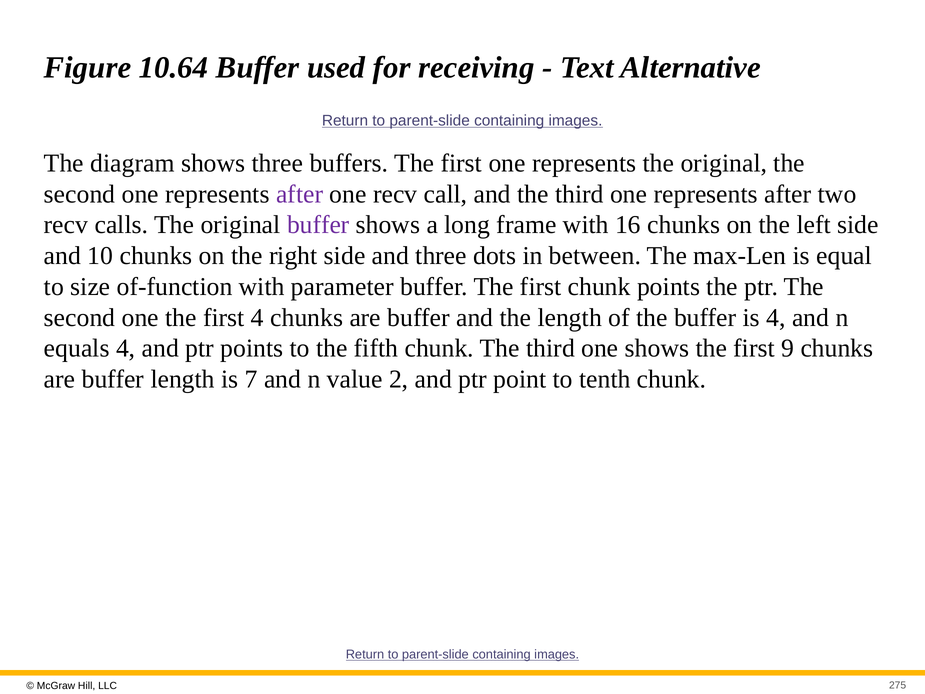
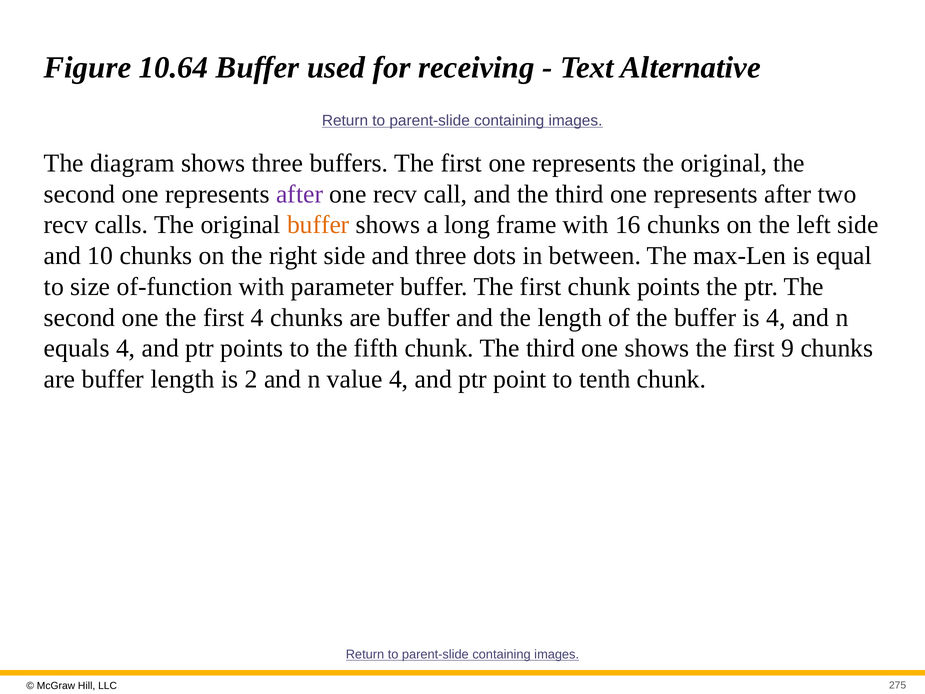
buffer at (318, 225) colour: purple -> orange
7: 7 -> 2
value 2: 2 -> 4
